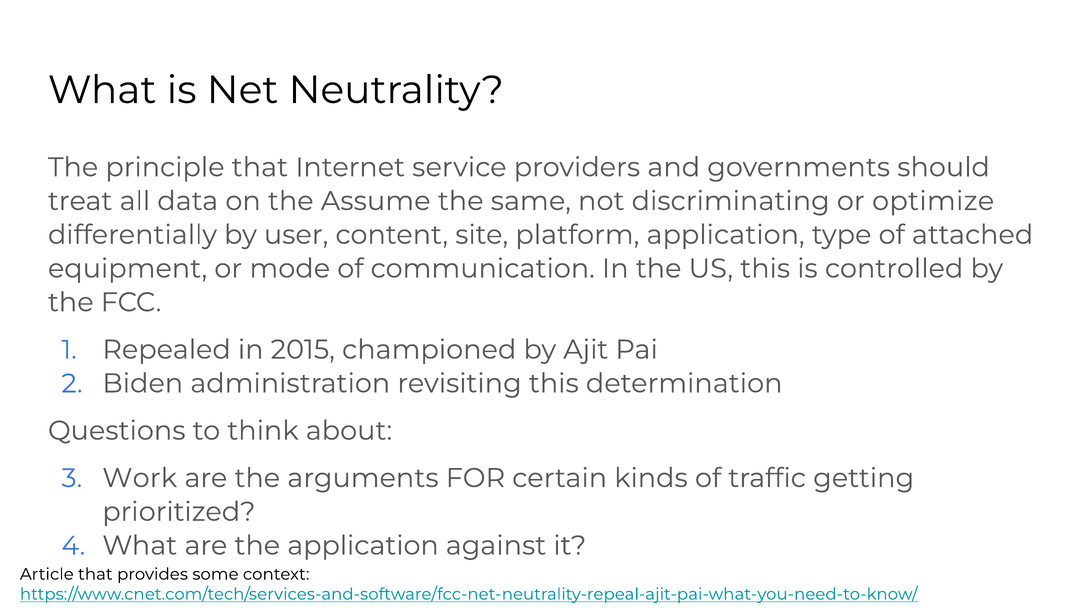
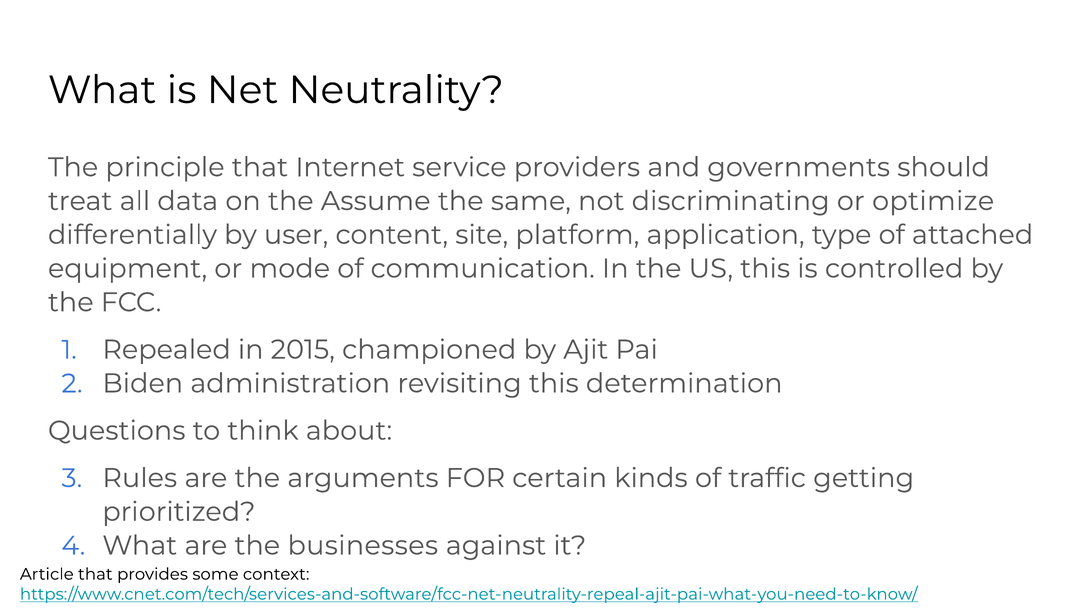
Work: Work -> Rules
the application: application -> businesses
